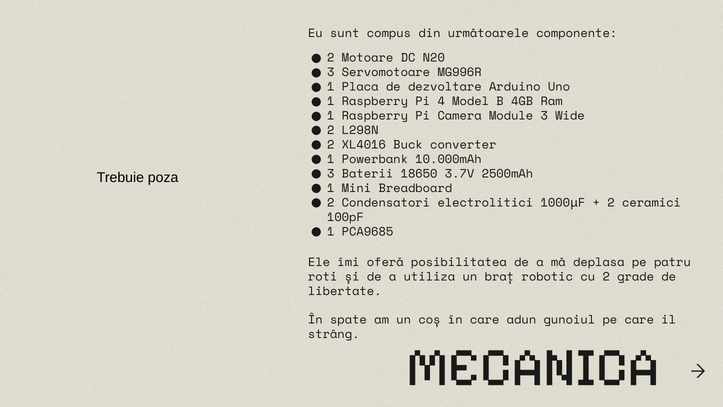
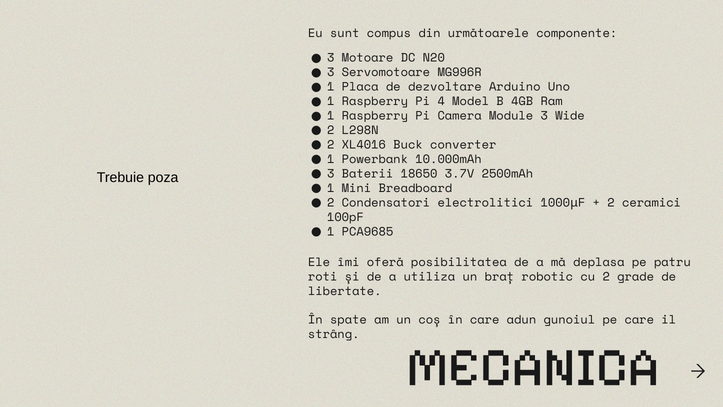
2 at (331, 58): 2 -> 3
